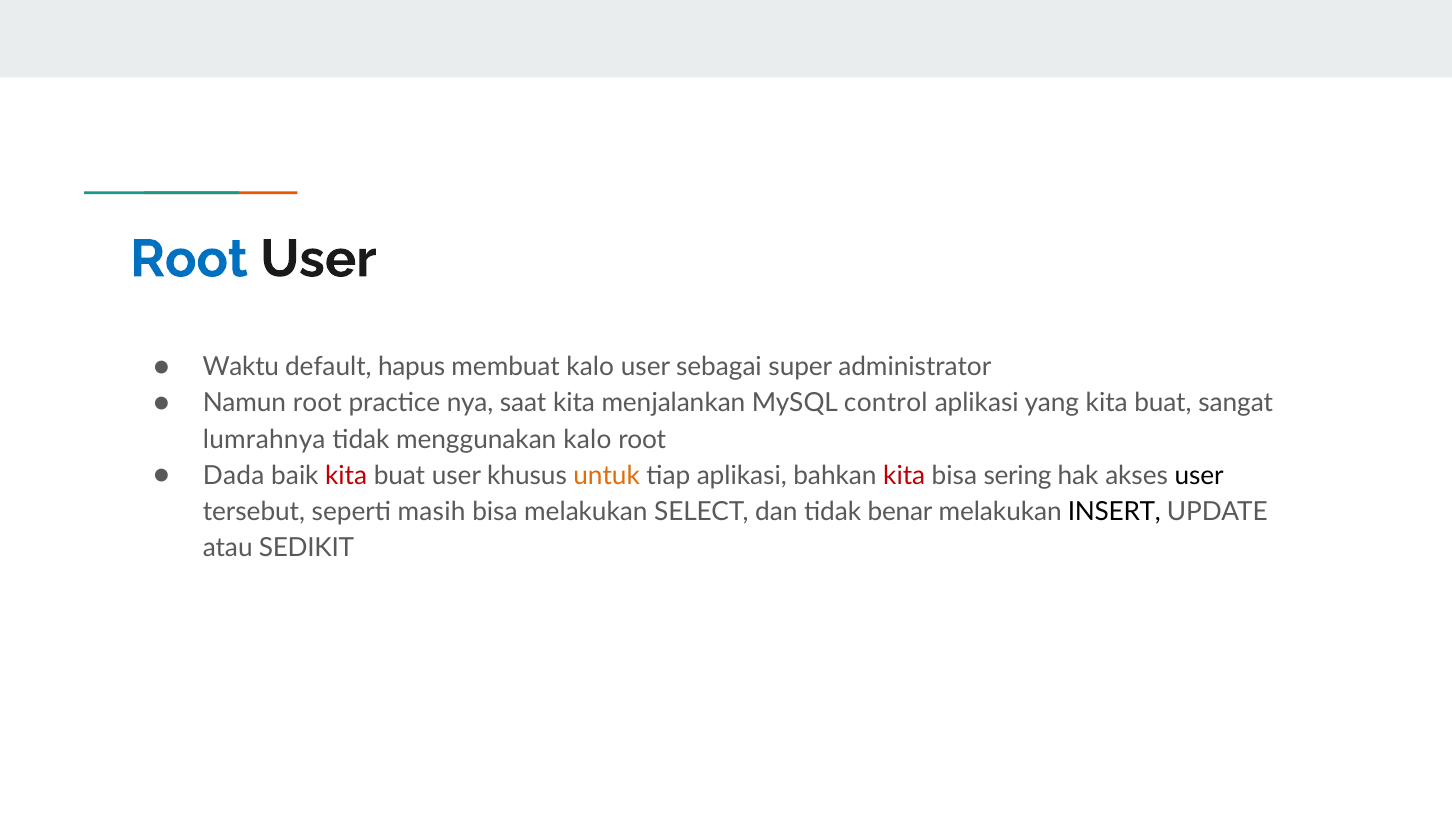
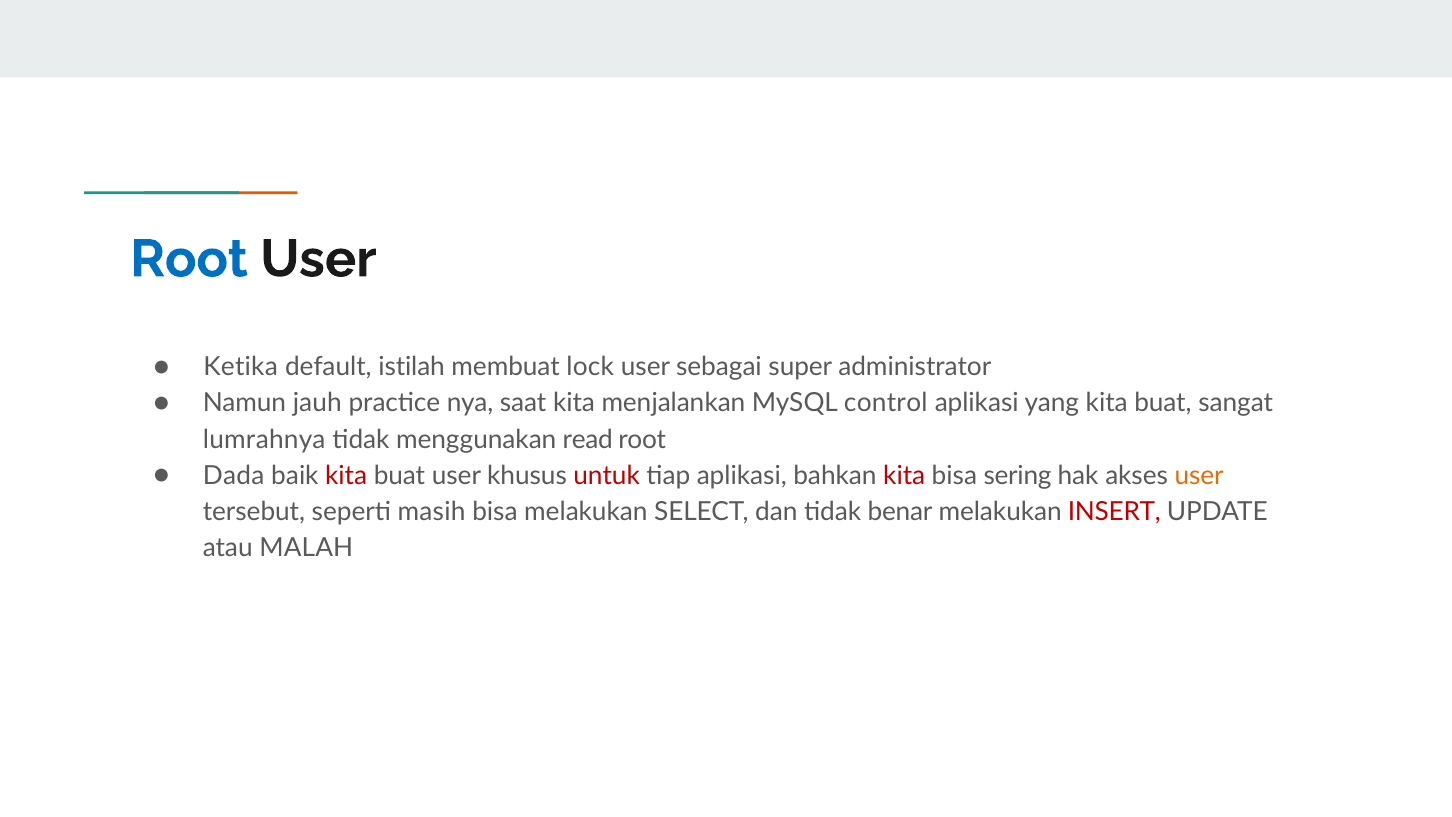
Waktu: Waktu -> Ketika
hapus: hapus -> istilah
membuat kalo: kalo -> lock
Namun root: root -> jauh
menggunakan kalo: kalo -> read
untuk colour: orange -> red
user at (1199, 475) colour: black -> orange
INSERT colour: black -> red
SEDIKIT: SEDIKIT -> MALAH
